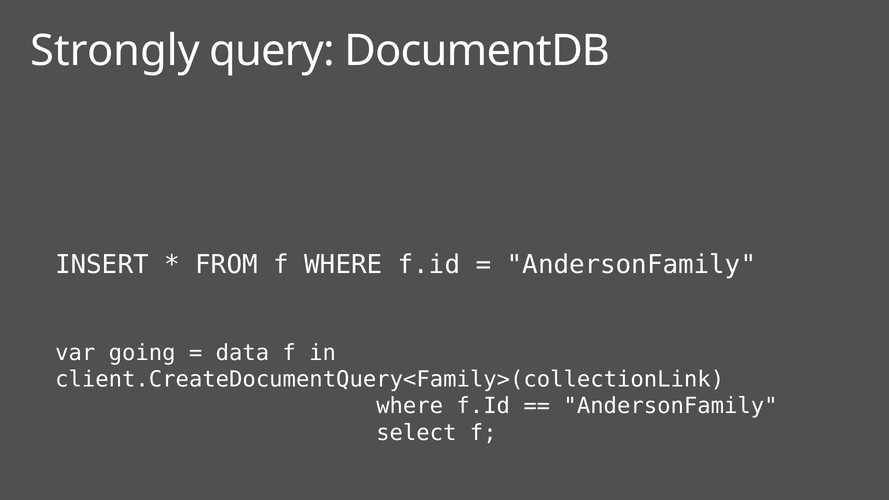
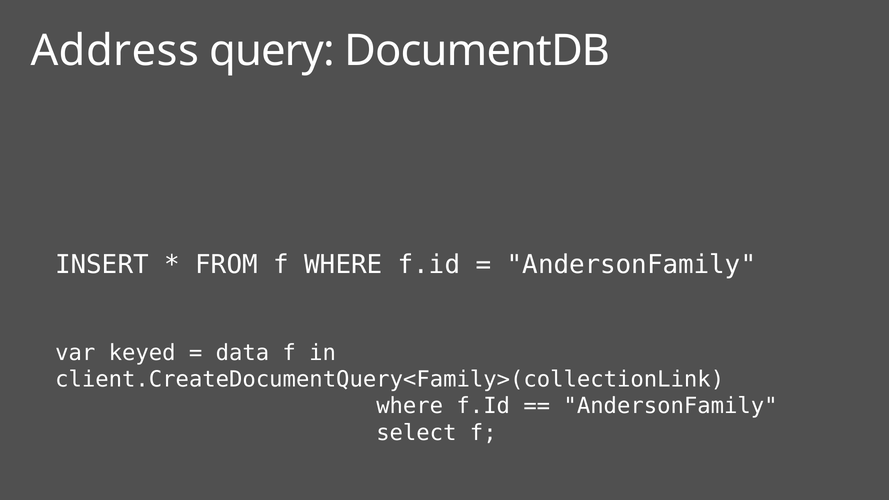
Strongly: Strongly -> Address
going: going -> keyed
